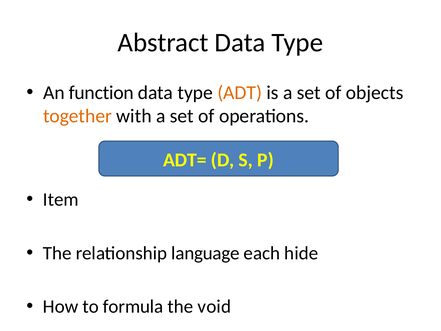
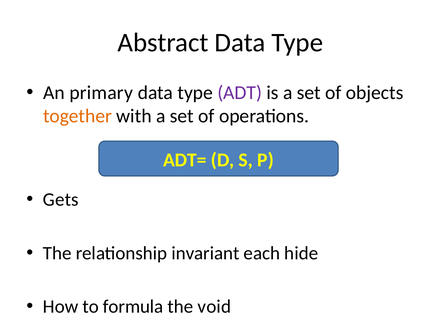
function: function -> primary
ADT colour: orange -> purple
Item: Item -> Gets
language: language -> invariant
